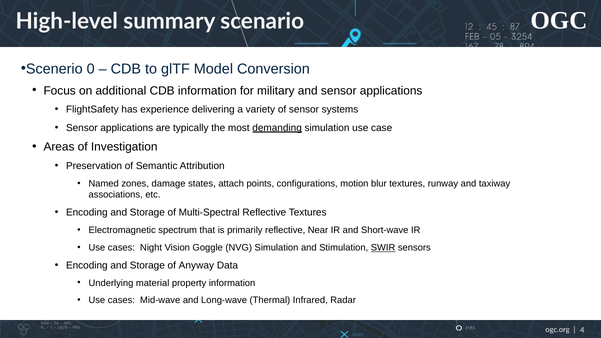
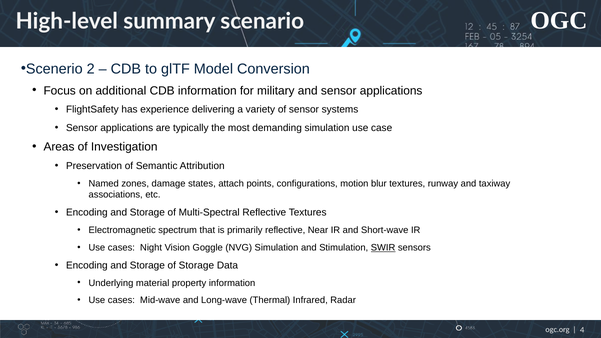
0: 0 -> 2
demanding underline: present -> none
of Anyway: Anyway -> Storage
